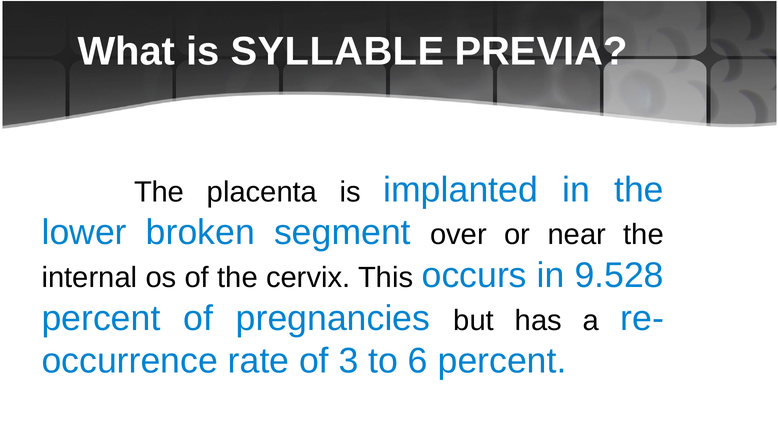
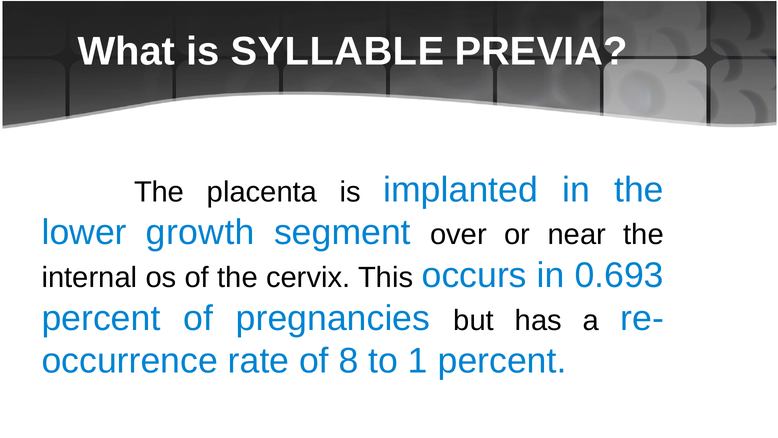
broken: broken -> growth
9.528: 9.528 -> 0.693
3: 3 -> 8
6: 6 -> 1
